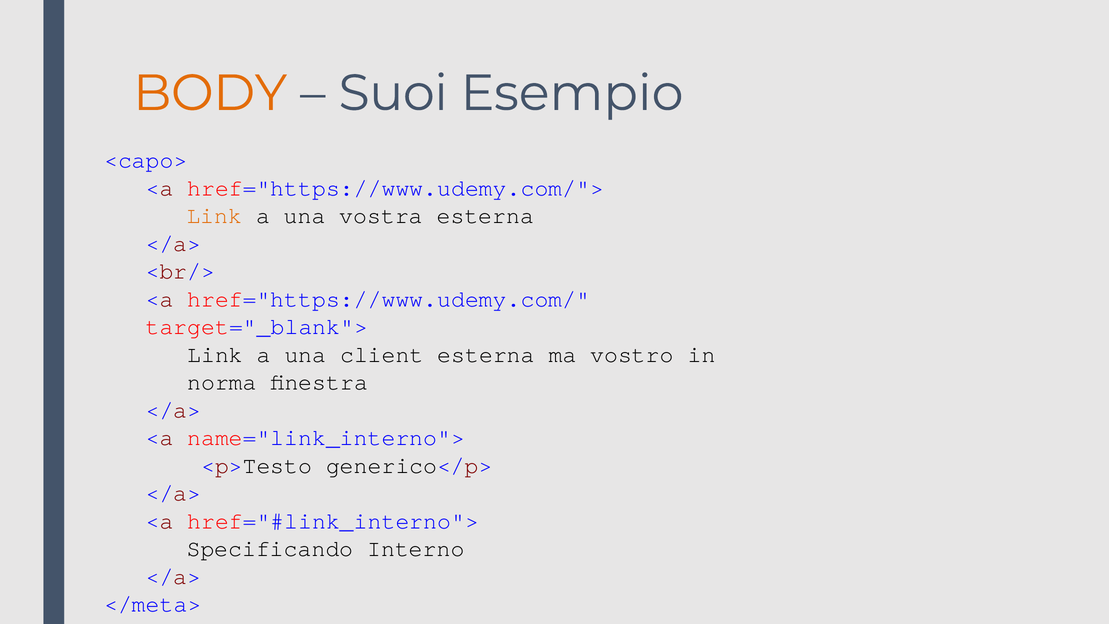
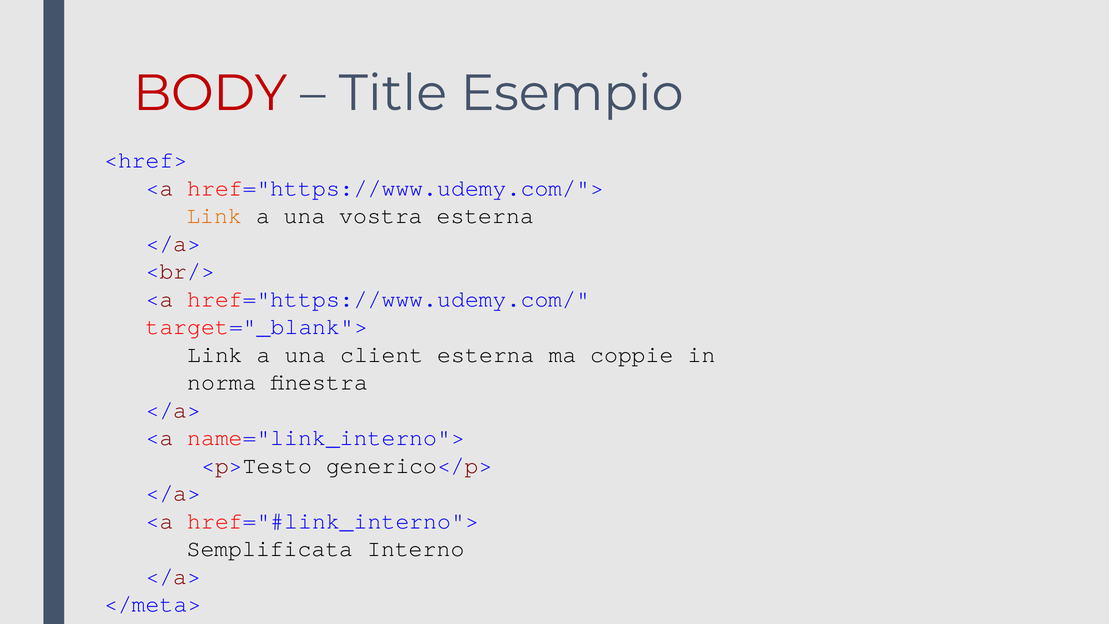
BODY colour: orange -> red
Suoi: Suoi -> Title
<capo>: <capo> -> <href>
vostro: vostro -> coppie
Specificando: Specificando -> Semplificata
